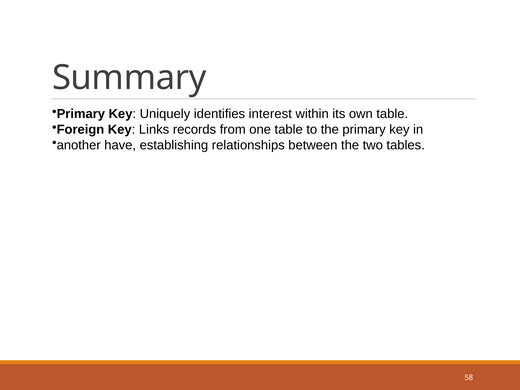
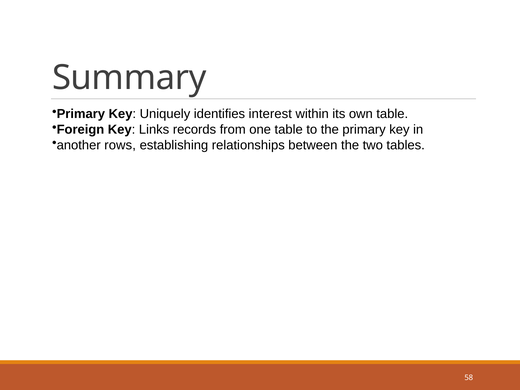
have: have -> rows
